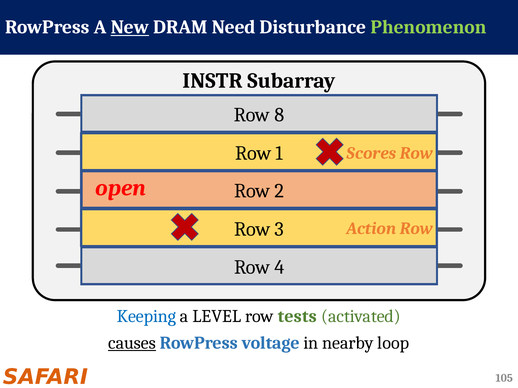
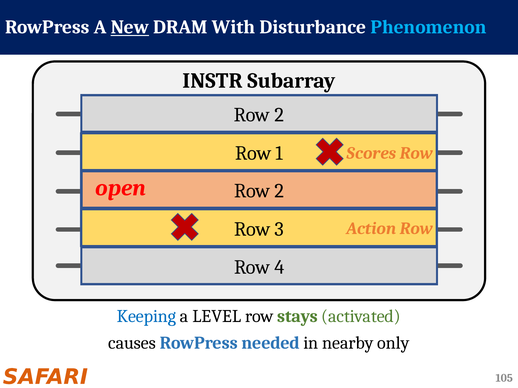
Need: Need -> With
Phenomenon colour: light green -> light blue
8 at (279, 115): 8 -> 2
tests: tests -> stays
causes underline: present -> none
voltage: voltage -> needed
loop: loop -> only
